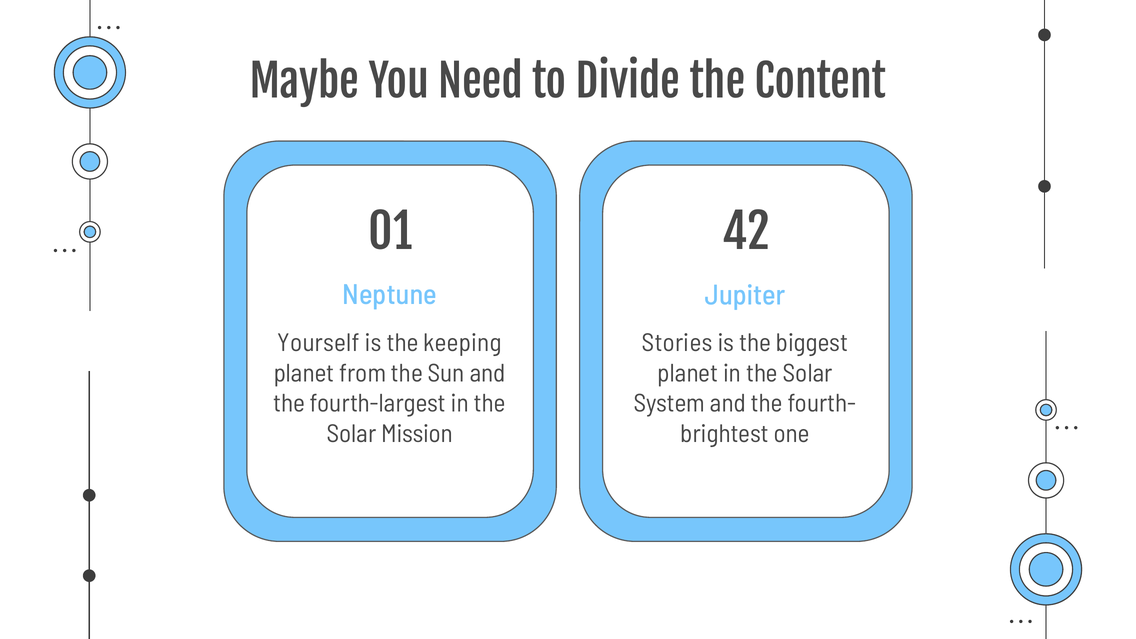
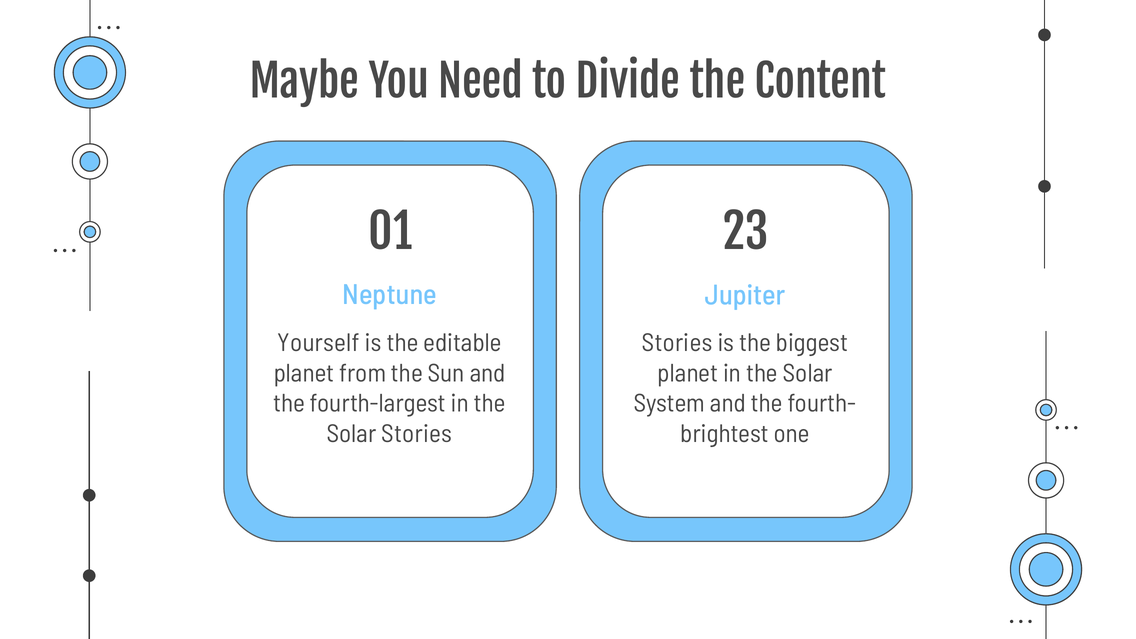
42: 42 -> 23
keeping: keeping -> editable
Solar Mission: Mission -> Stories
